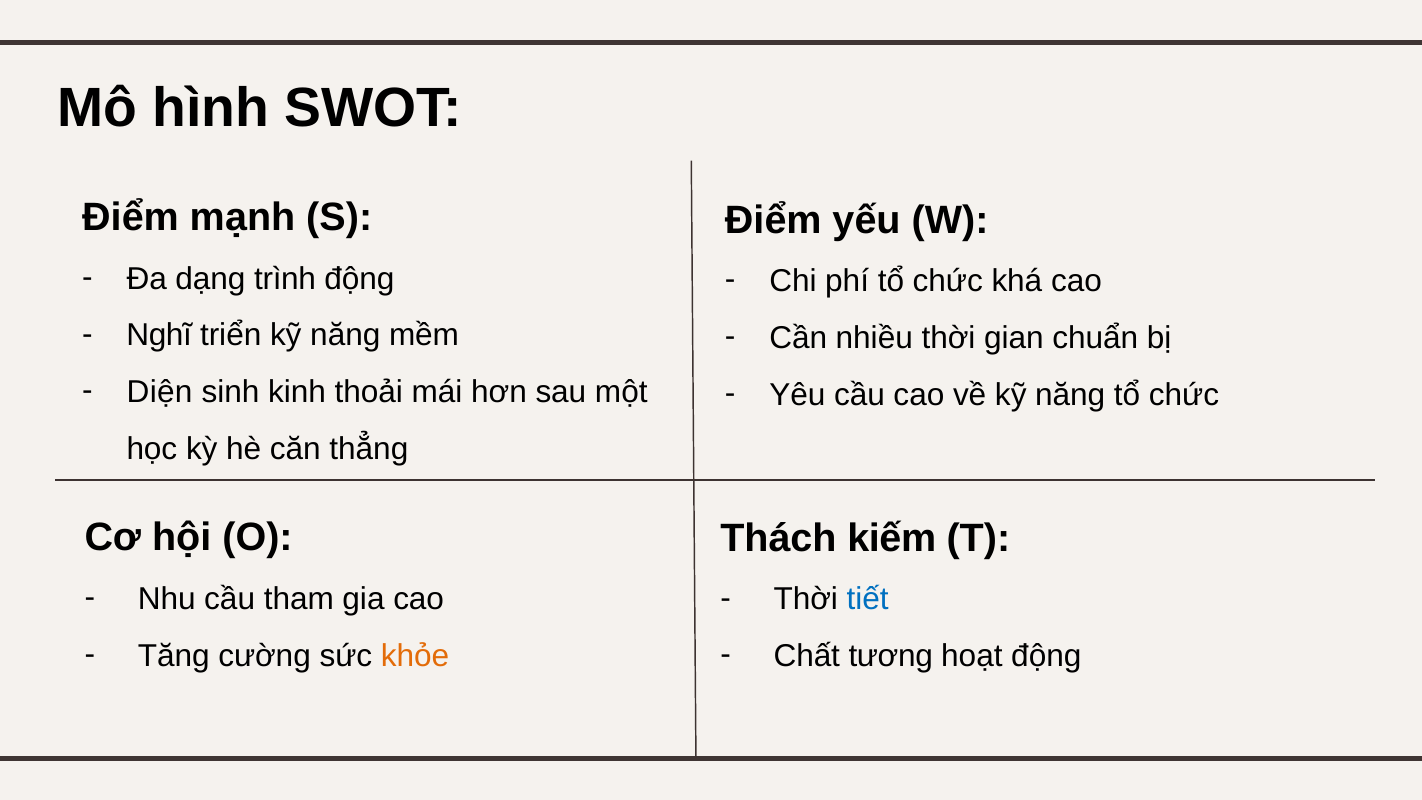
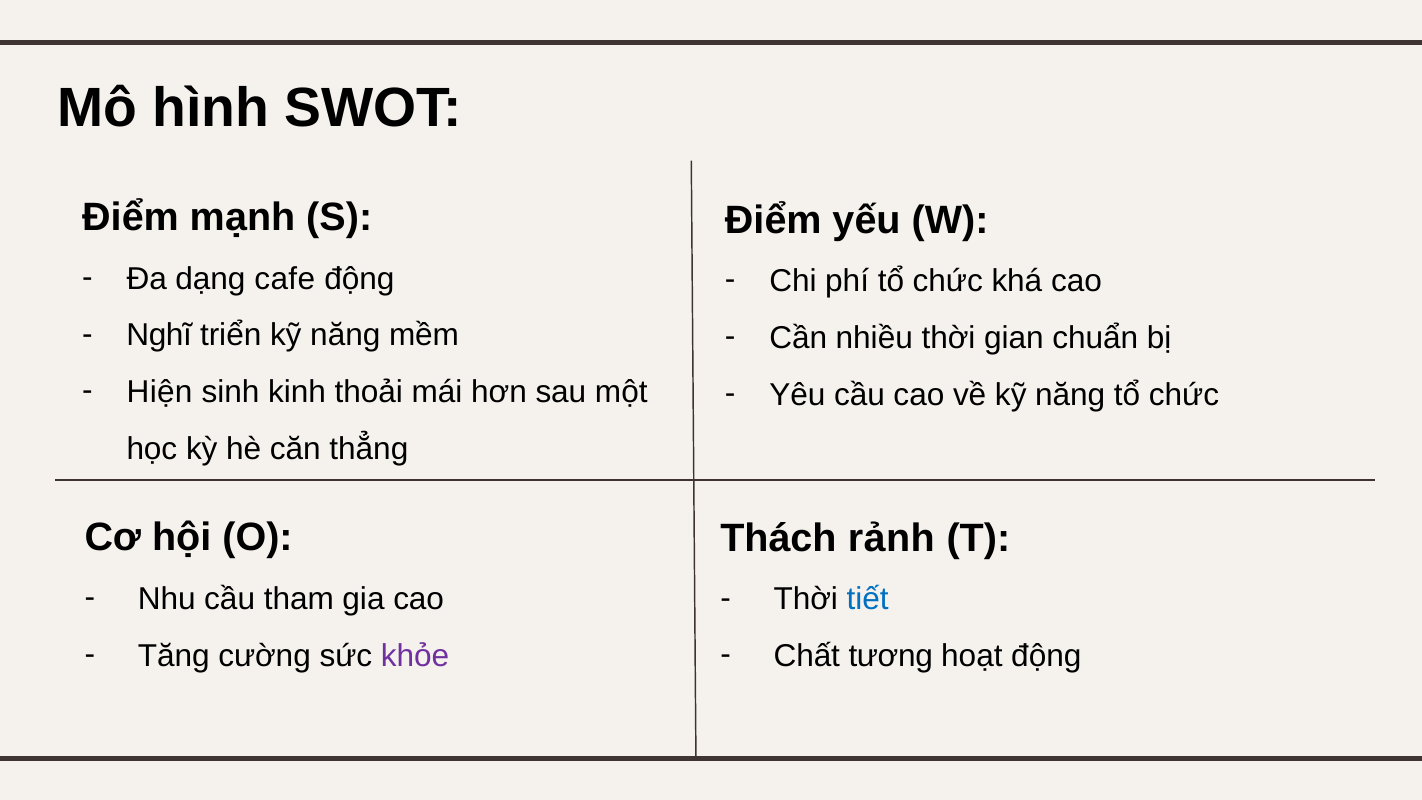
trình: trình -> cafe
Diện: Diện -> Hiện
kiếm: kiếm -> rảnh
khỏe colour: orange -> purple
